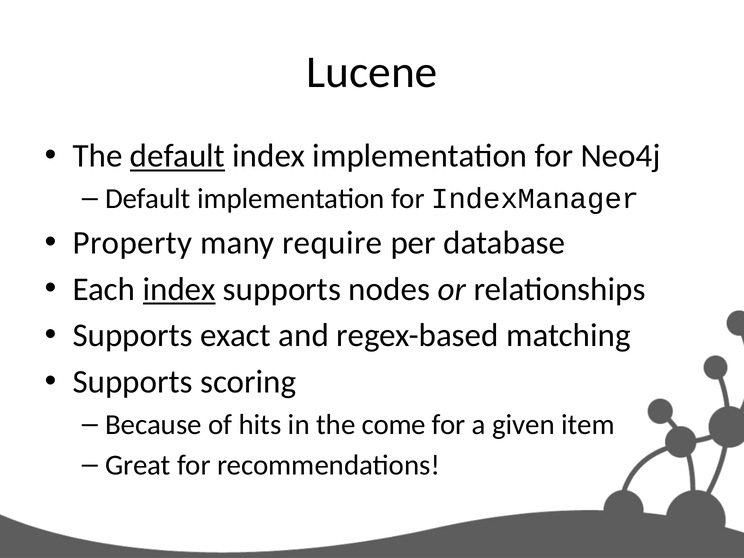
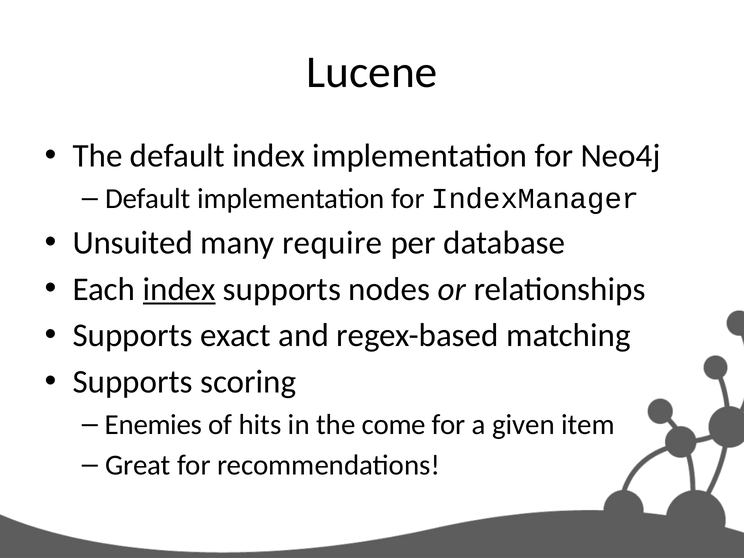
default at (177, 156) underline: present -> none
Property: Property -> Unsuited
Because: Because -> Enemies
